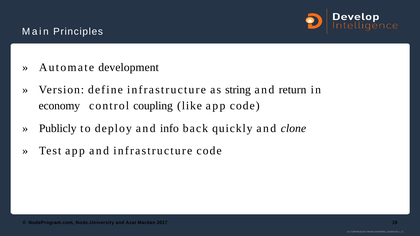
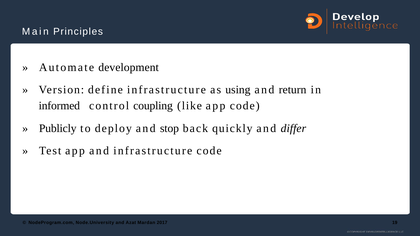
string: string -> using
economy: economy -> informed
info: info -> stop
clone: clone -> differ
